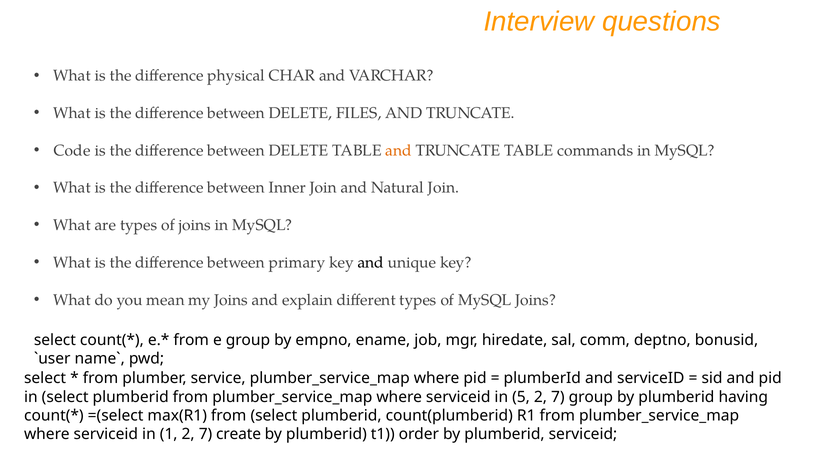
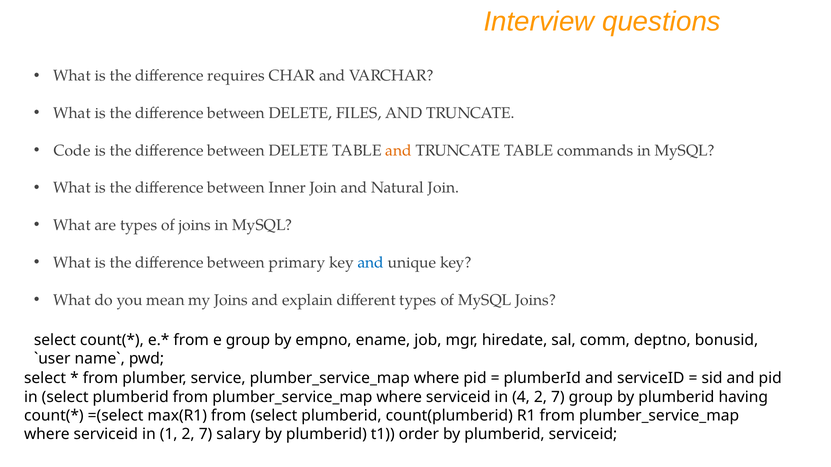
physical: physical -> requires
and at (371, 263) colour: black -> blue
5: 5 -> 4
create: create -> salary
